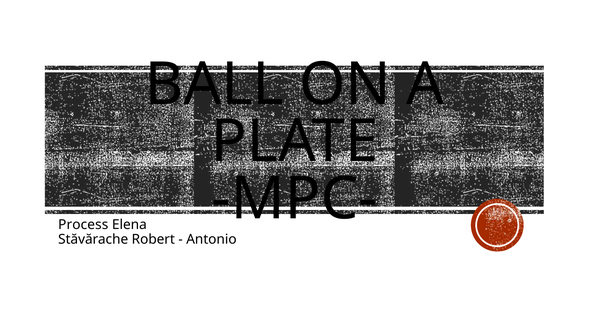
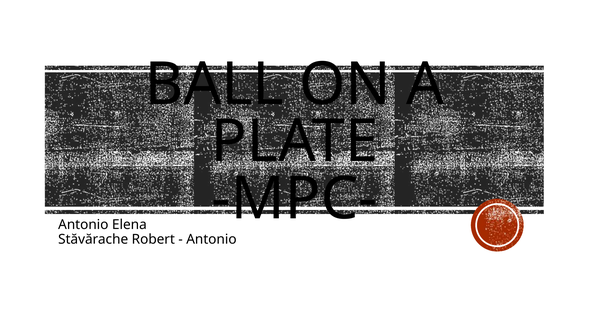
Process at (83, 224): Process -> Antonio
